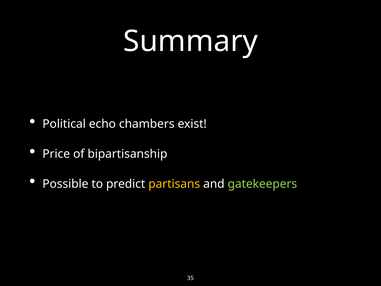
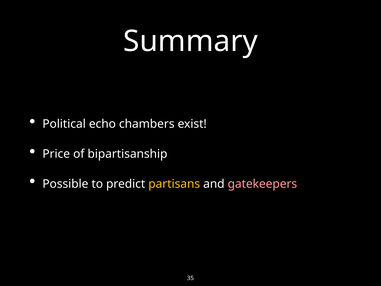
gatekeepers colour: light green -> pink
